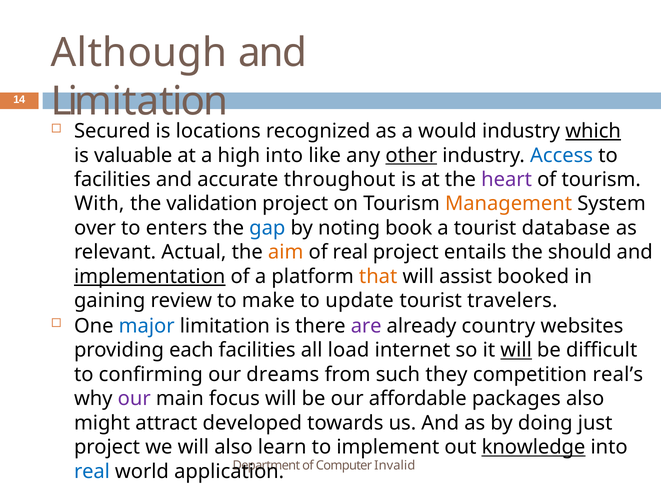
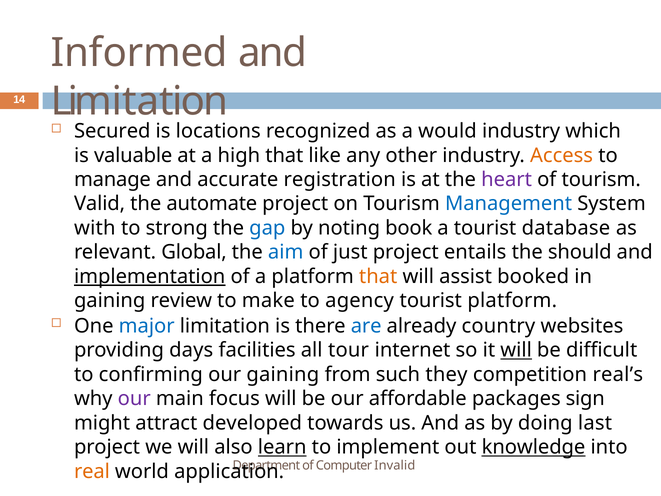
Although: Although -> Informed
which underline: present -> none
high into: into -> that
other underline: present -> none
Access colour: blue -> orange
facilities at (112, 179): facilities -> manage
throughout: throughout -> registration
With: With -> Valid
validation: validation -> automate
Management colour: orange -> blue
over: over -> with
enters: enters -> strong
Actual: Actual -> Global
aim colour: orange -> blue
of real: real -> just
update: update -> agency
tourist travelers: travelers -> platform
are colour: purple -> blue
each: each -> days
load: load -> tour
our dreams: dreams -> gaining
packages also: also -> sign
just: just -> last
learn underline: none -> present
real at (92, 471) colour: blue -> orange
